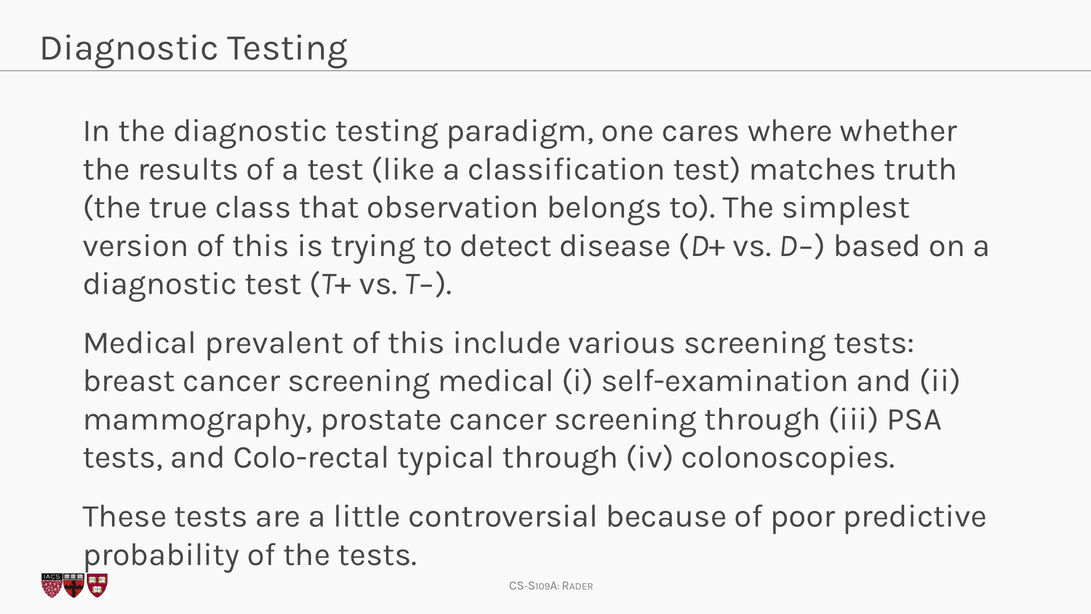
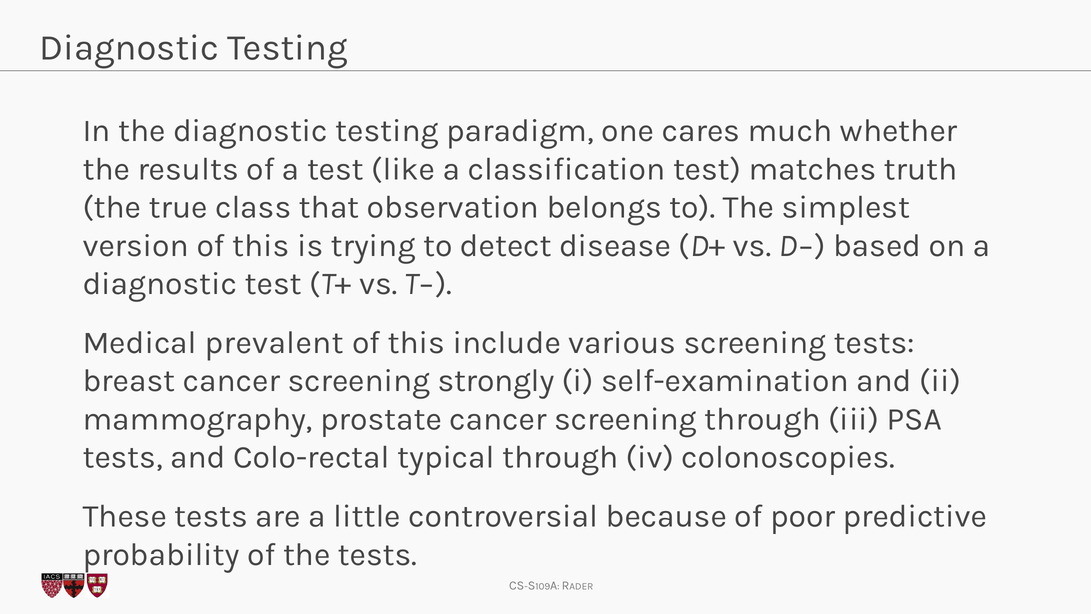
where: where -> much
screening medical: medical -> strongly
